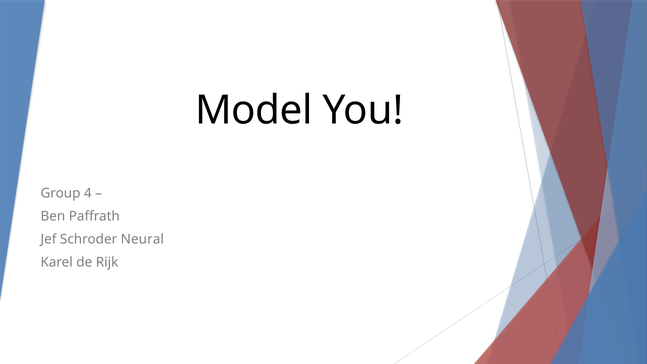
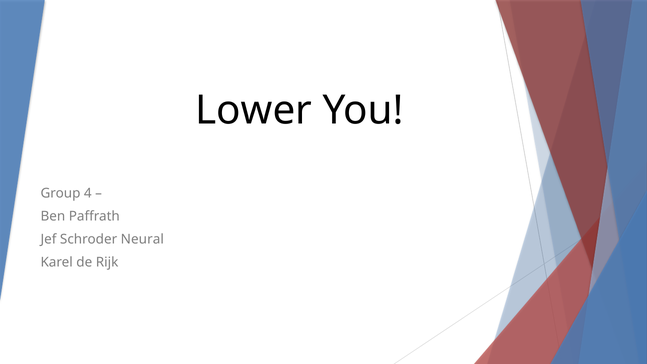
Model: Model -> Lower
